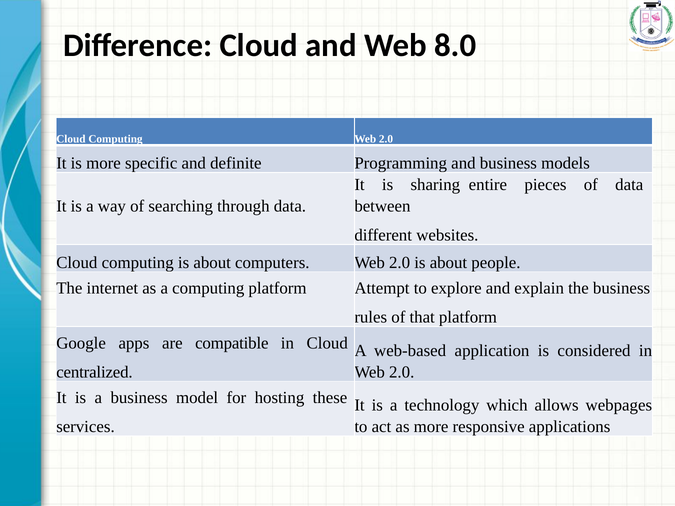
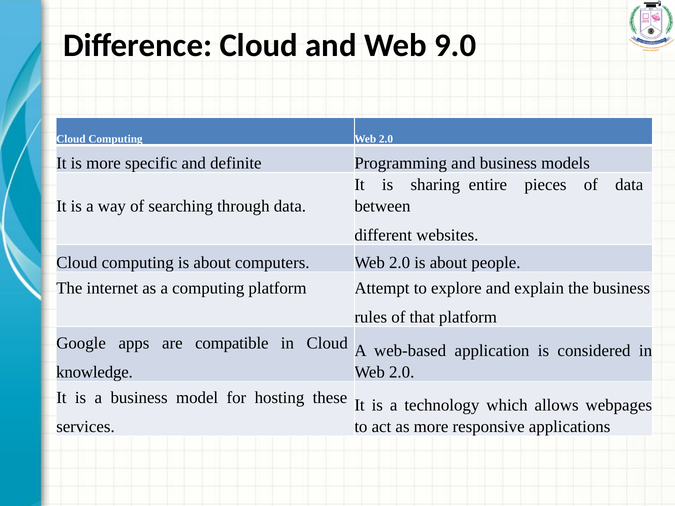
8.0: 8.0 -> 9.0
centralized: centralized -> knowledge
